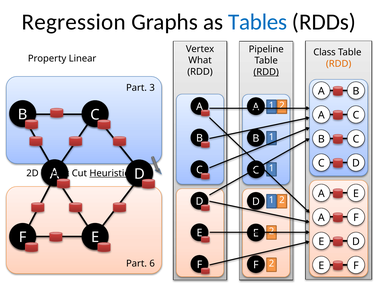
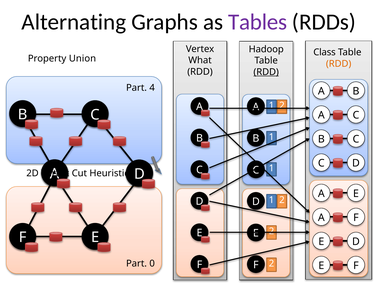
Regression: Regression -> Alternating
Tables colour: blue -> purple
Pipeline: Pipeline -> Hadoop
Linear: Linear -> Union
3: 3 -> 4
Heuristic underline: present -> none
6: 6 -> 0
